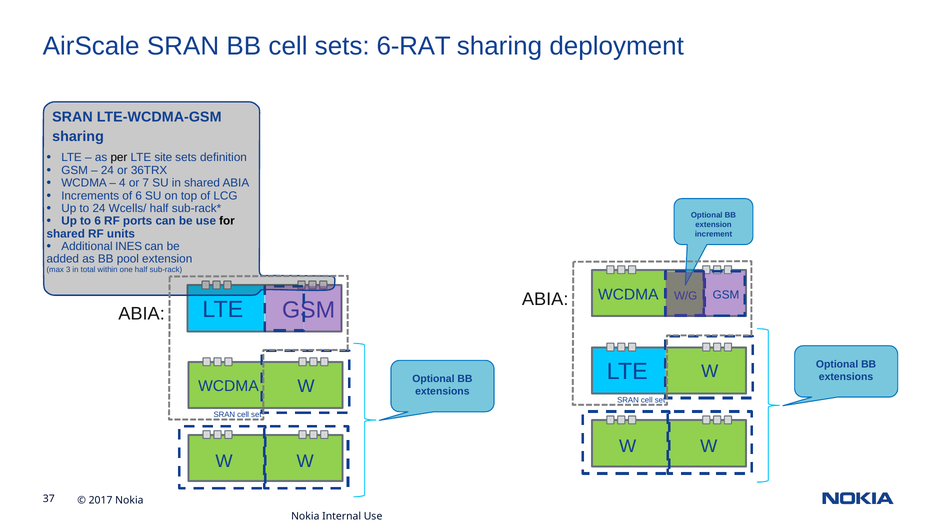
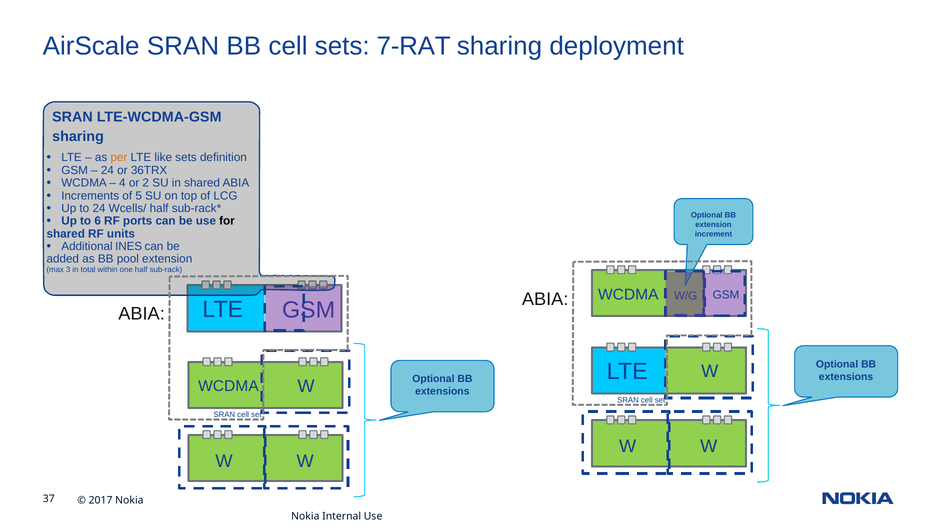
6-RAT: 6-RAT -> 7-RAT
per colour: black -> orange
site: site -> like
7: 7 -> 2
of 6: 6 -> 5
